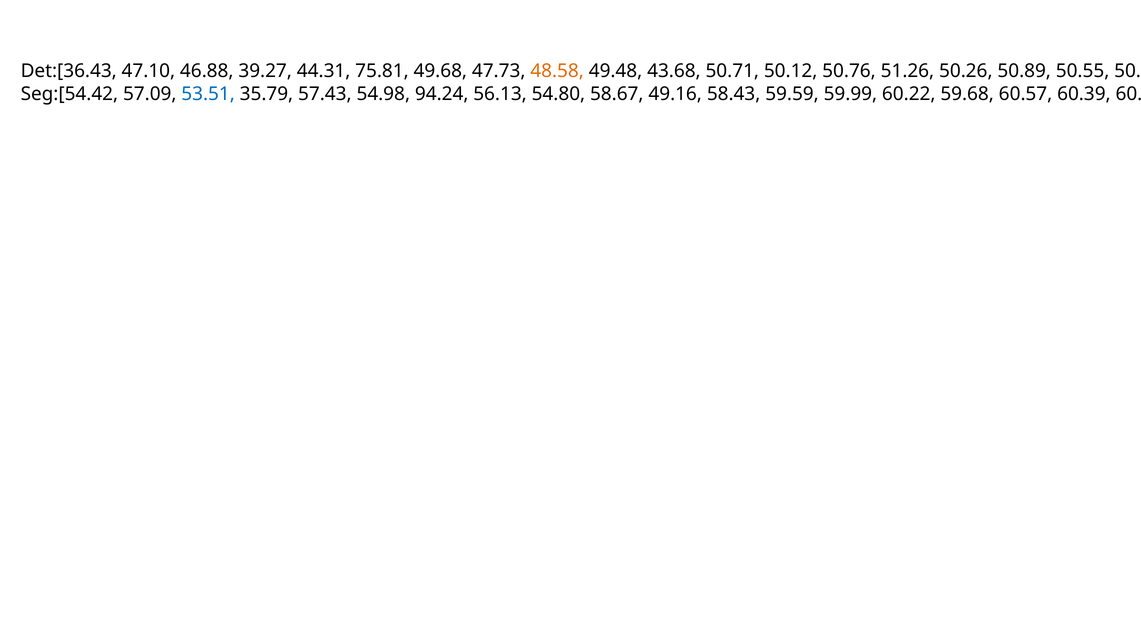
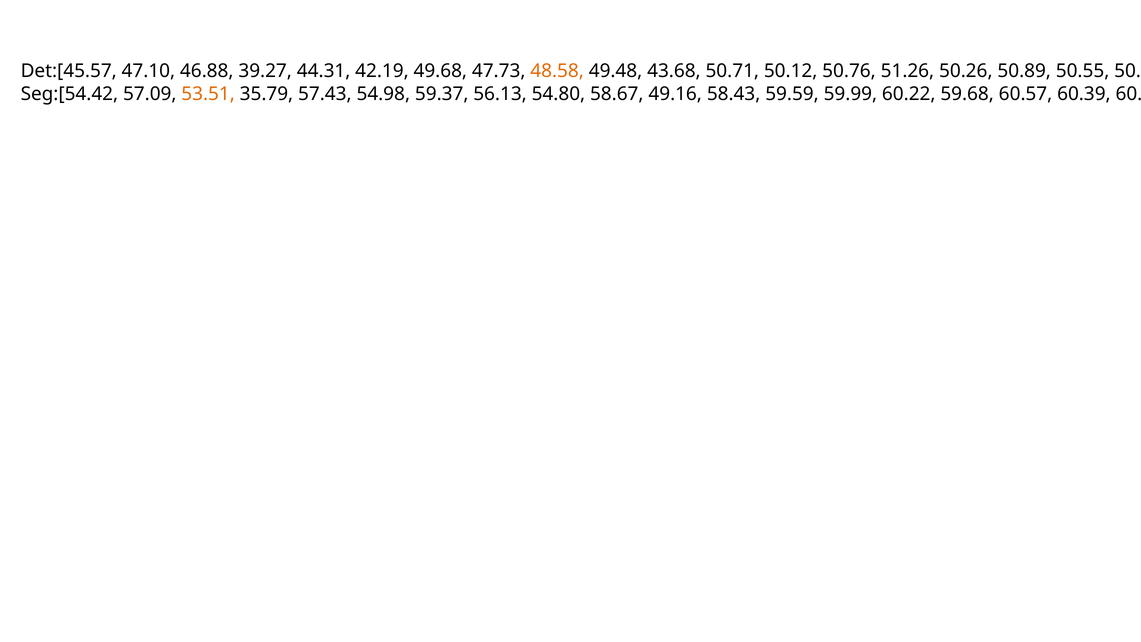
Det:[36.43: Det:[36.43 -> Det:[45.57
75.81: 75.81 -> 42.19
53.51 colour: blue -> orange
94.24: 94.24 -> 59.37
